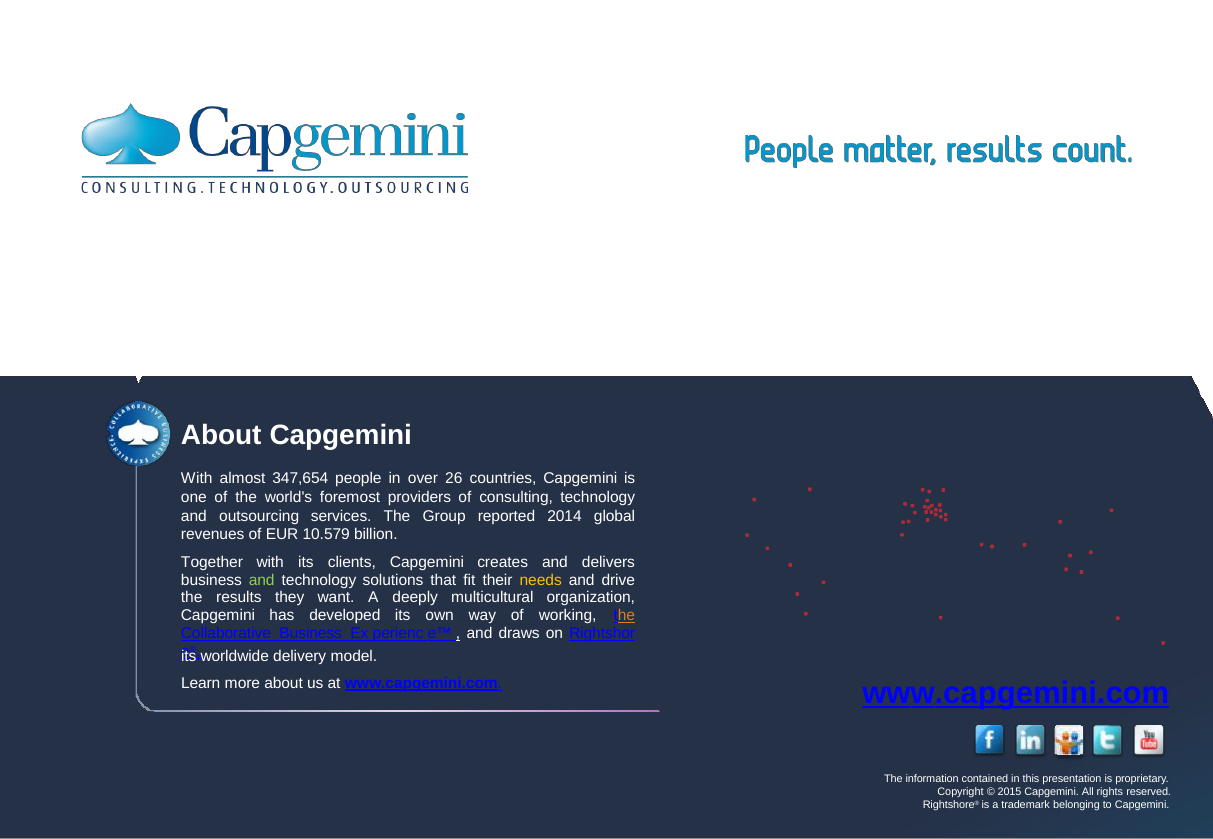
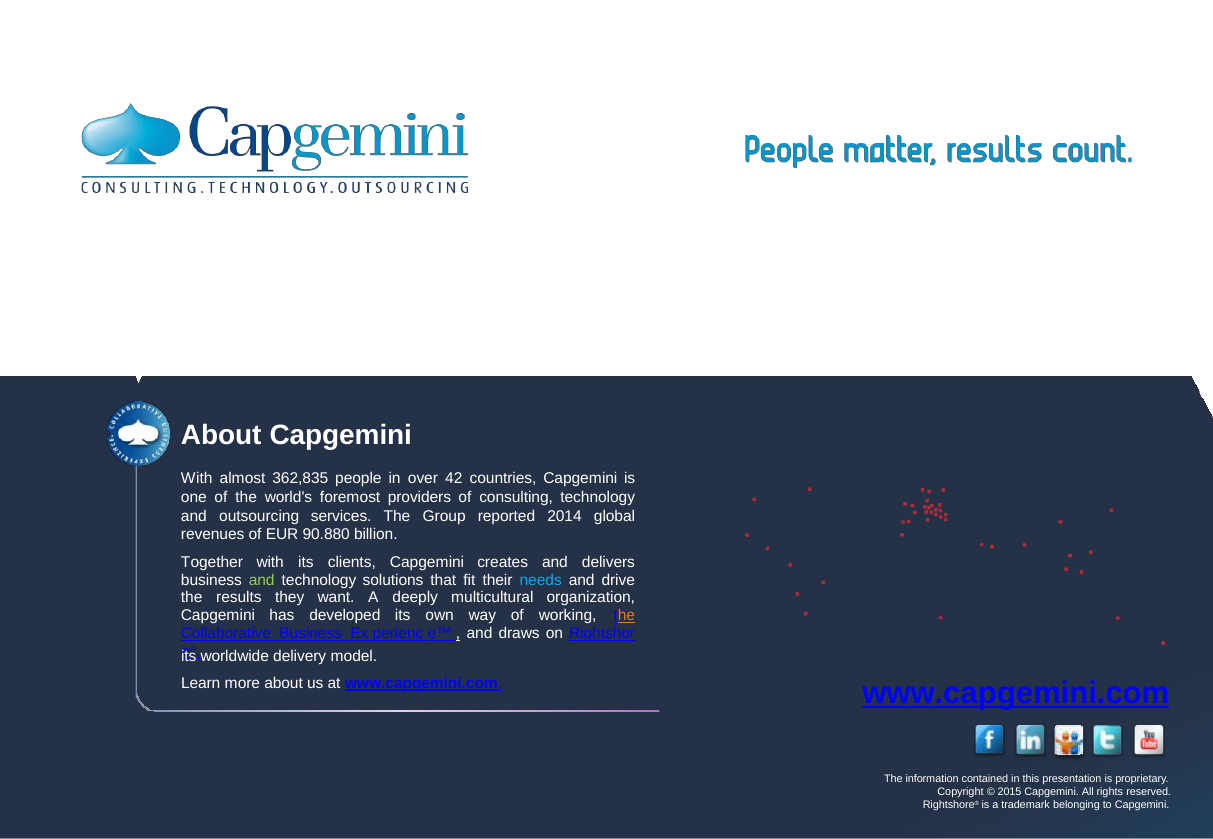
347,654: 347,654 -> 362,835
26: 26 -> 42
10.579: 10.579 -> 90.880
needs colour: yellow -> light blue
